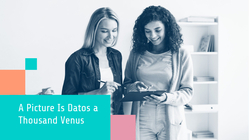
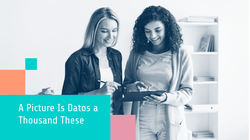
Venus: Venus -> These
